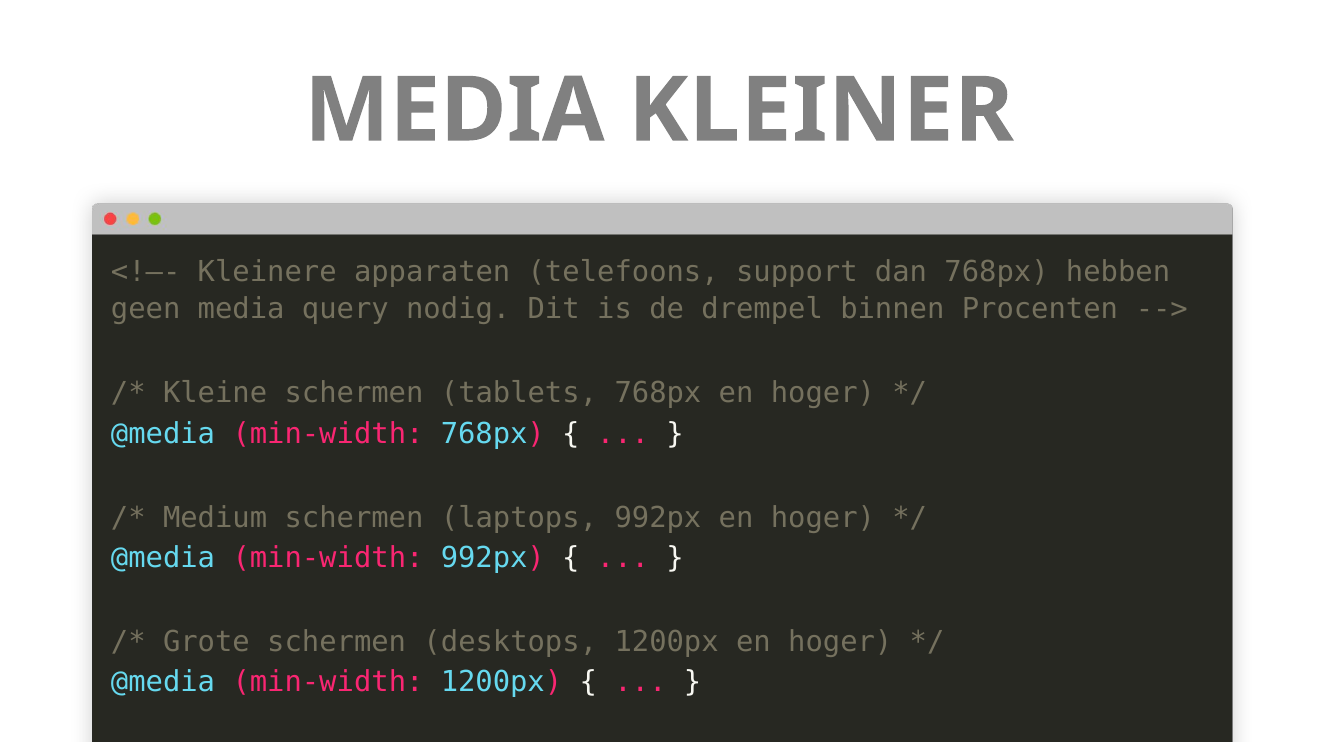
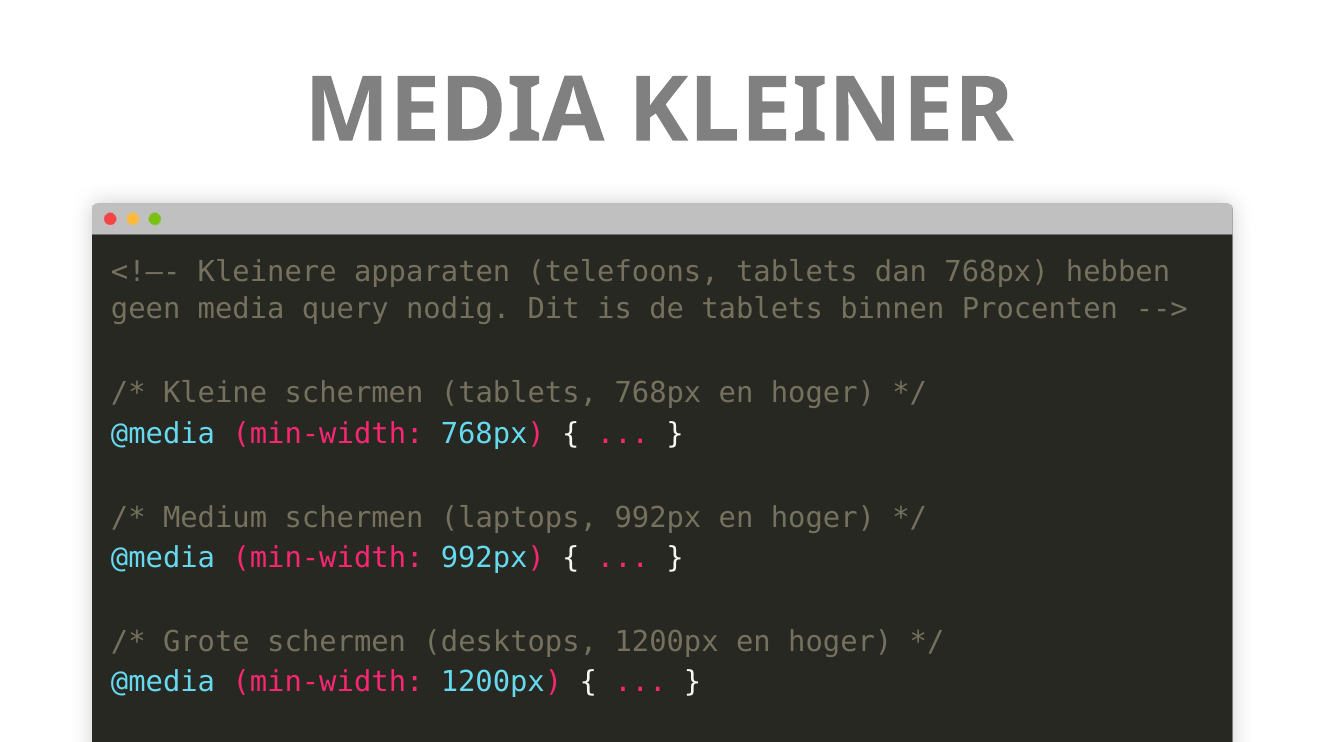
telefoons support: support -> tablets
de drempel: drempel -> tablets
